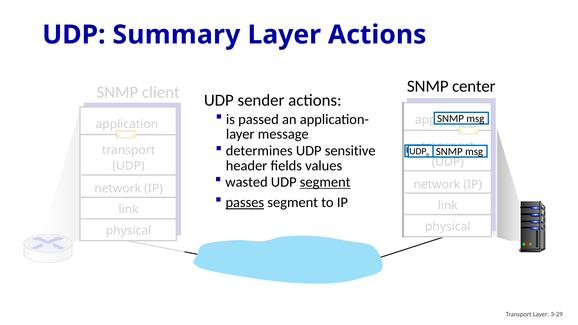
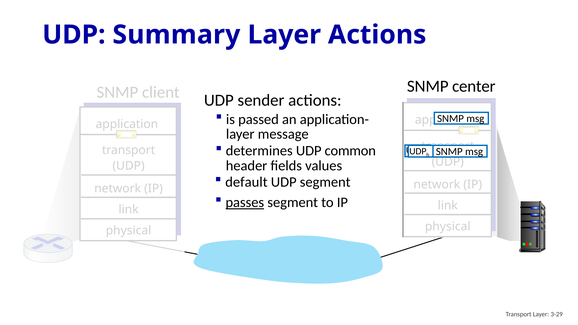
sensitive: sensitive -> common
wasted: wasted -> default
segment at (325, 182) underline: present -> none
